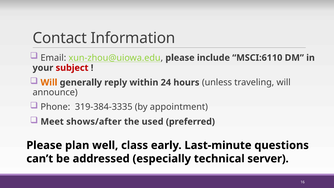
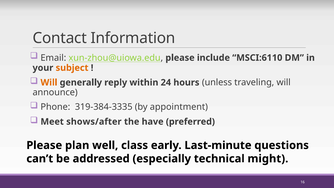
subject colour: red -> orange
used: used -> have
server: server -> might
